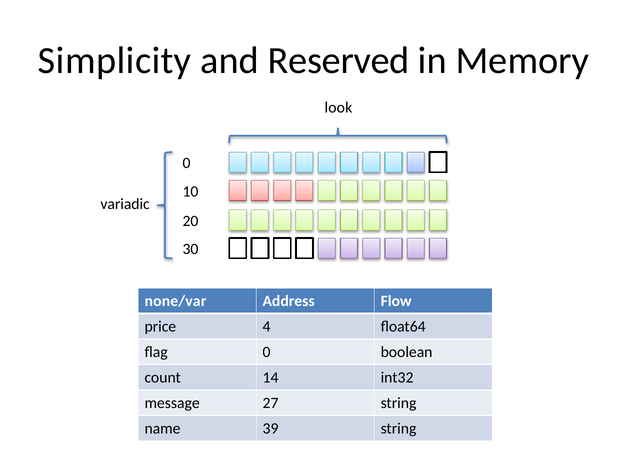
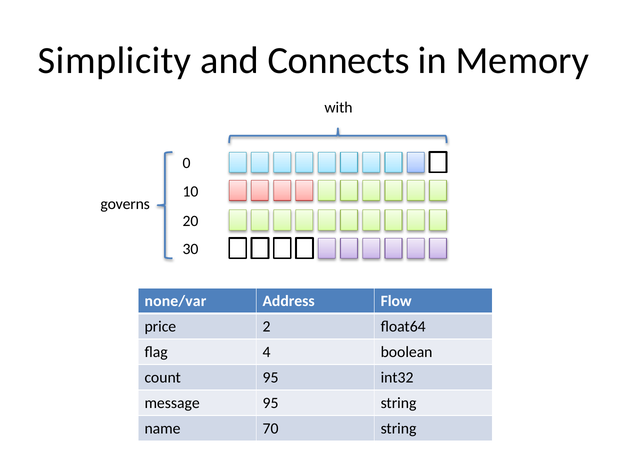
Reserved: Reserved -> Connects
look: look -> with
variadic: variadic -> governs
4: 4 -> 2
flag 0: 0 -> 4
count 14: 14 -> 95
message 27: 27 -> 95
39: 39 -> 70
